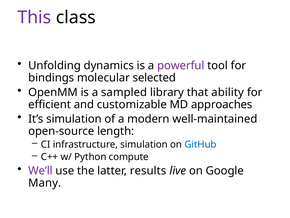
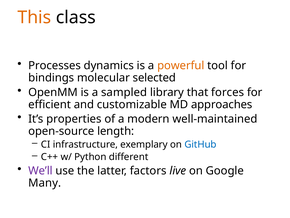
This colour: purple -> orange
Unfolding: Unfolding -> Processes
powerful colour: purple -> orange
ability: ability -> forces
It’s simulation: simulation -> properties
infrastructure simulation: simulation -> exemplary
compute: compute -> different
results: results -> factors
